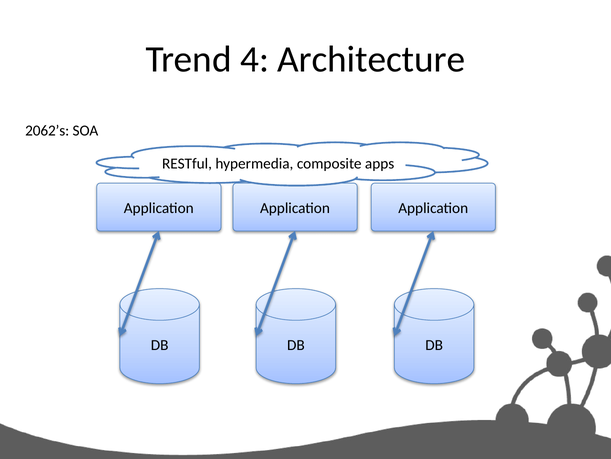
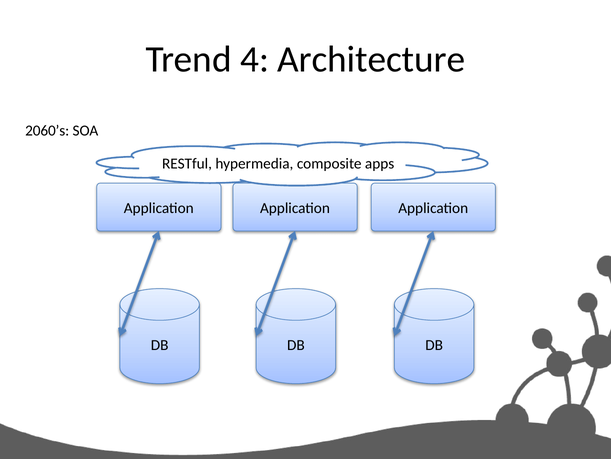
2062’s: 2062’s -> 2060’s
